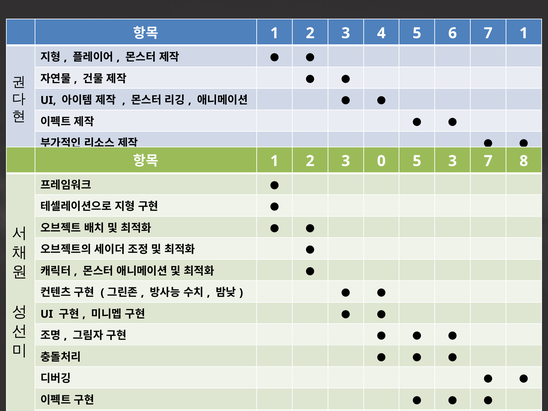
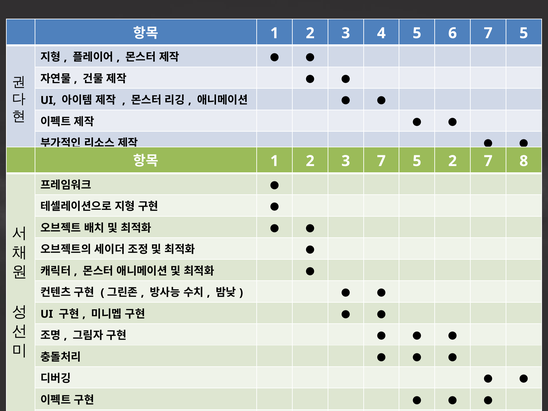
6 7 1: 1 -> 5
3 0: 0 -> 7
5 3: 3 -> 2
